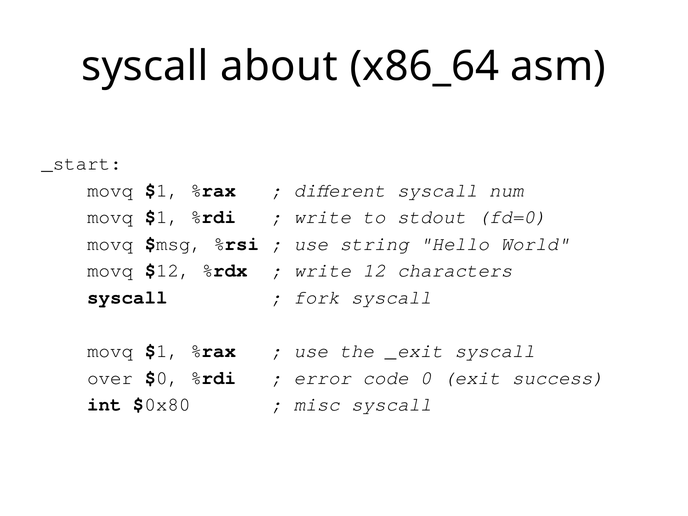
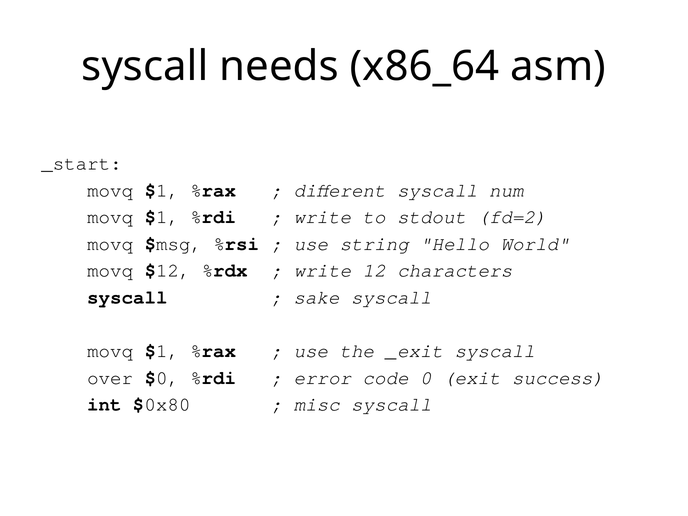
about: about -> needs
fd=0: fd=0 -> fd=2
fork: fork -> sake
